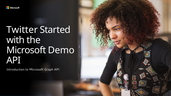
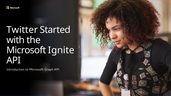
Demo: Demo -> Ignite
